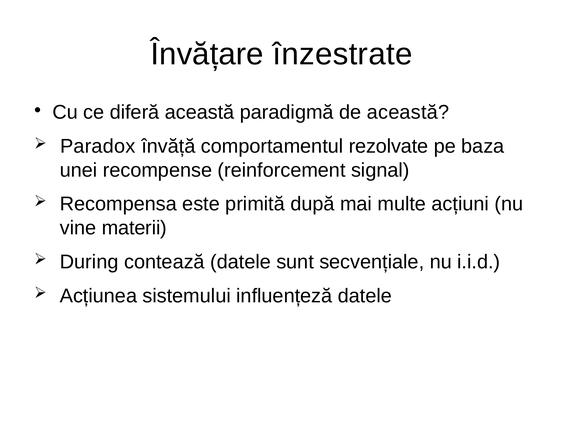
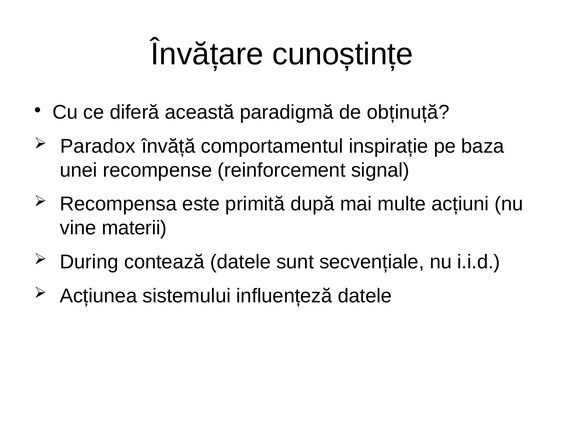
înzestrate: înzestrate -> cunoștințe
de această: această -> obținuță
rezolvate: rezolvate -> inspirație
